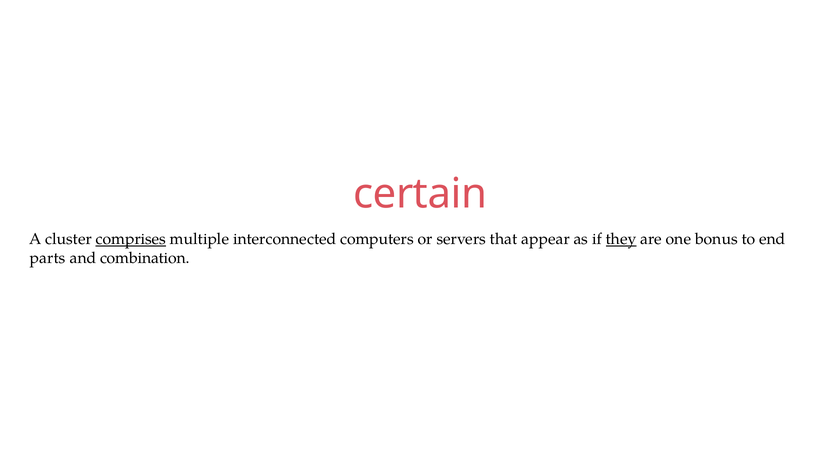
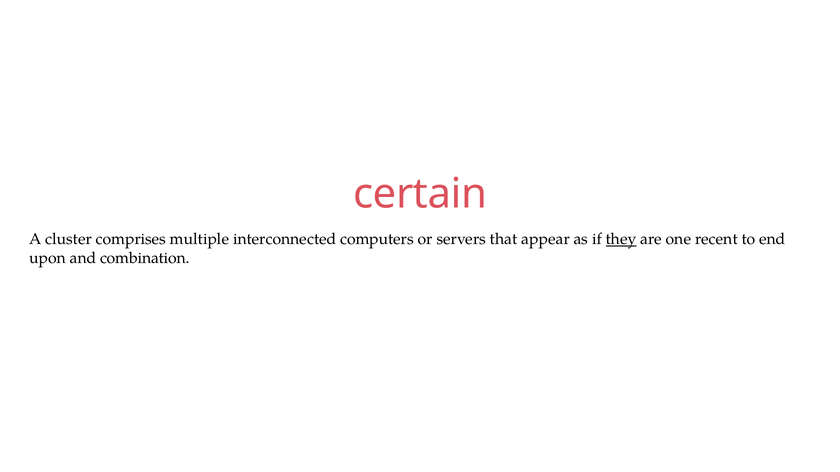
comprises underline: present -> none
bonus: bonus -> recent
parts: parts -> upon
